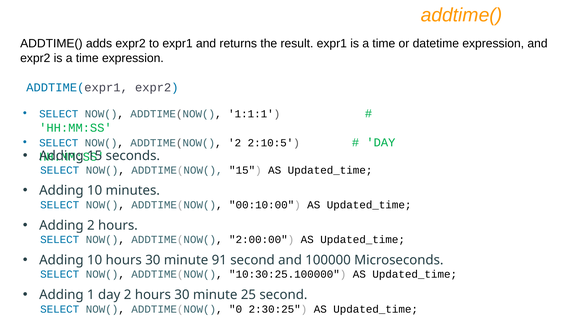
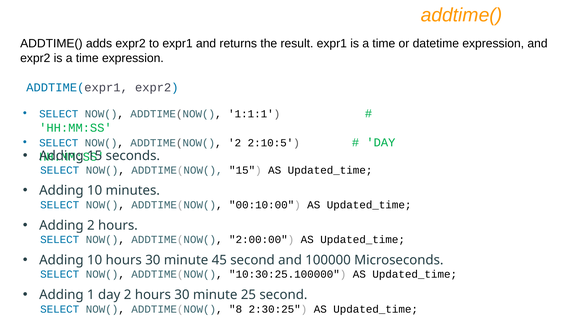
91: 91 -> 45
0: 0 -> 8
